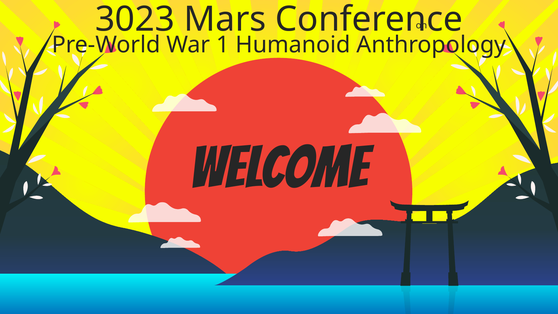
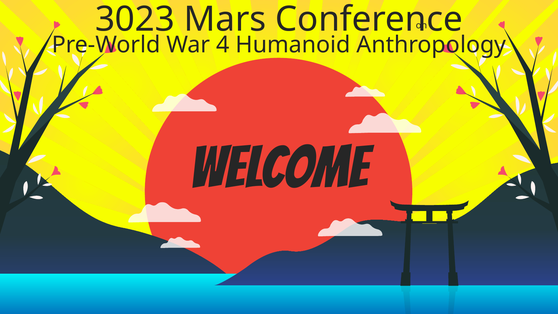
1: 1 -> 4
